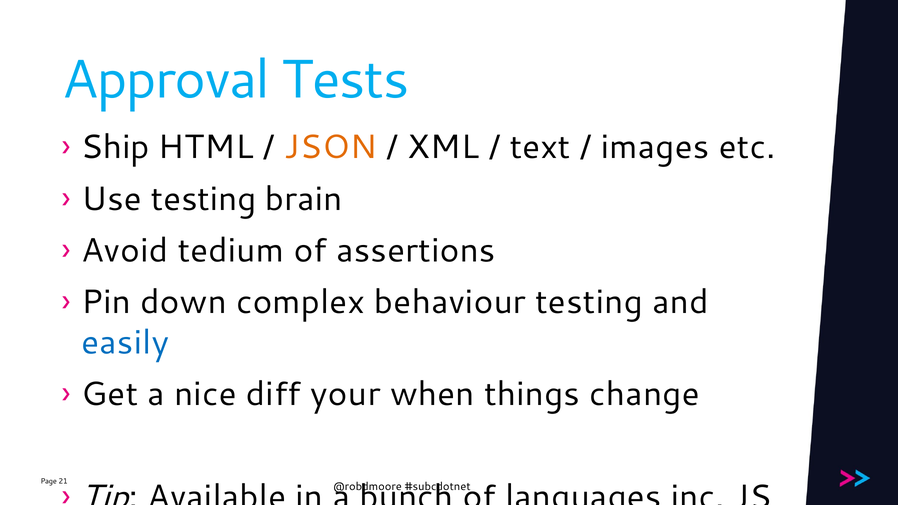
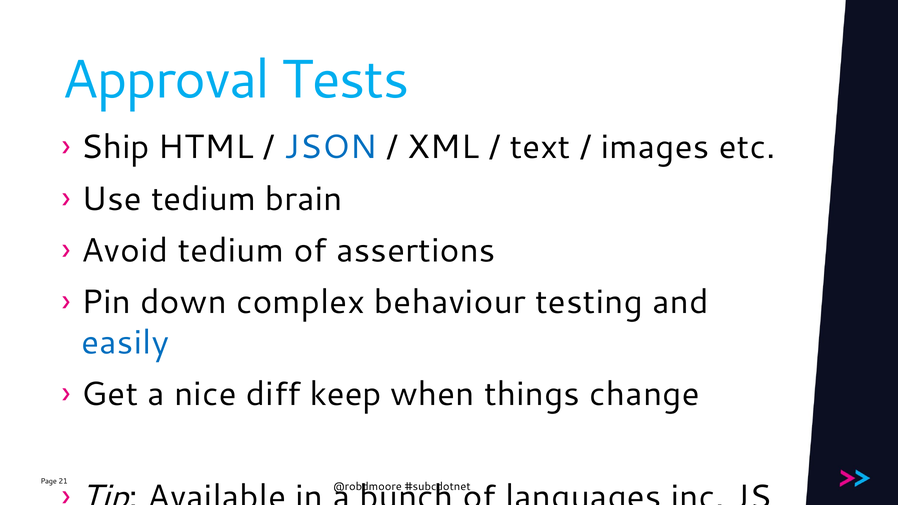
JSON colour: orange -> blue
Use testing: testing -> tedium
your: your -> keep
